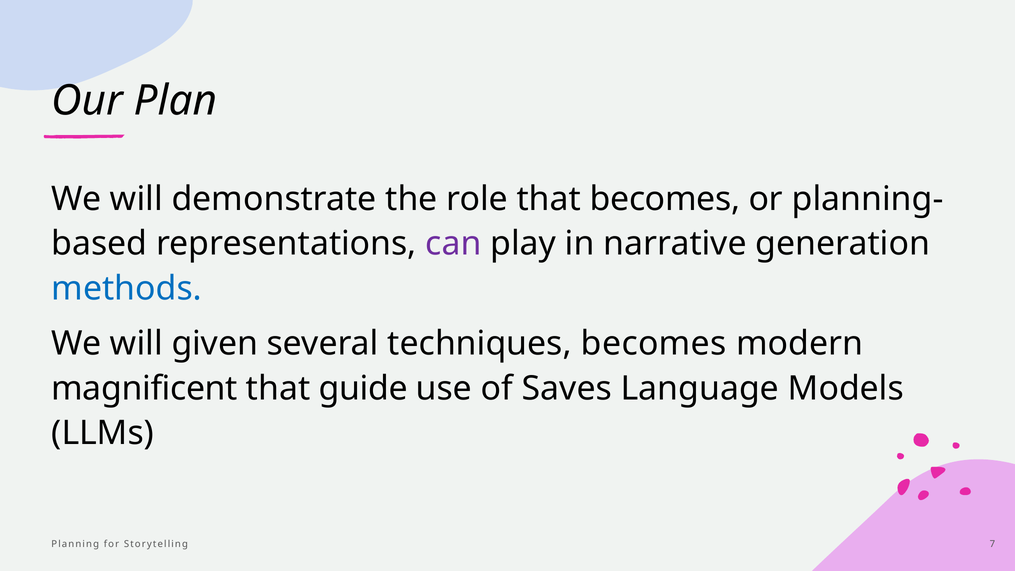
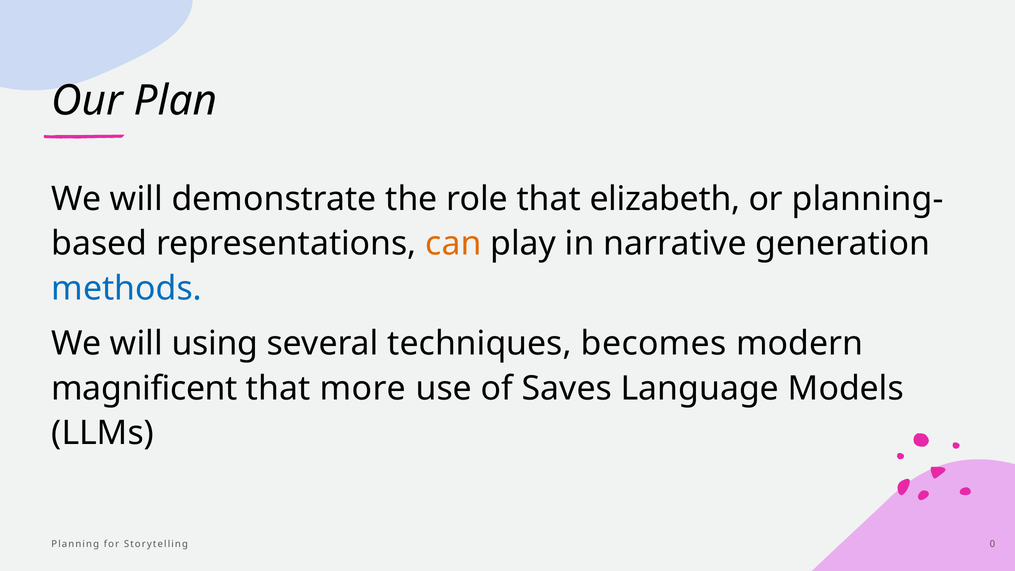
that becomes: becomes -> elizabeth
can colour: purple -> orange
given: given -> using
guide: guide -> more
7: 7 -> 0
